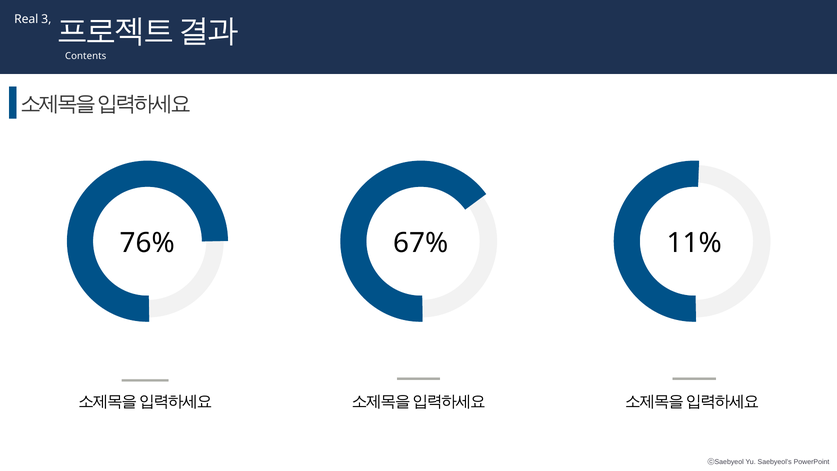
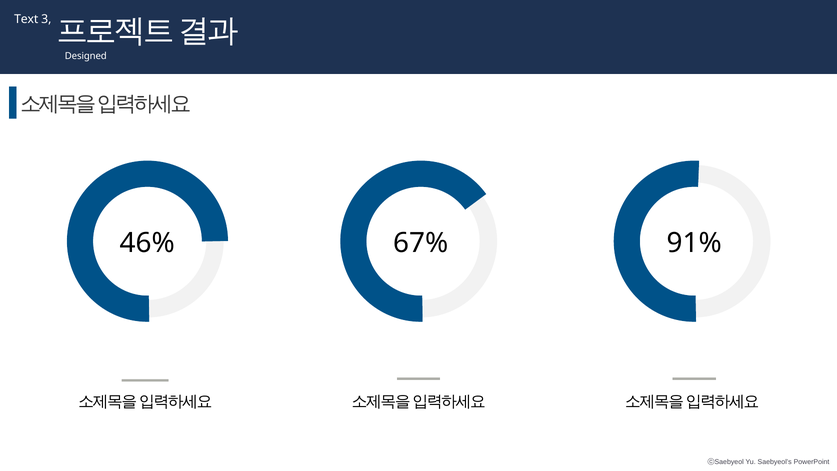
Real: Real -> Text
Contents: Contents -> Designed
76%: 76% -> 46%
11%: 11% -> 91%
